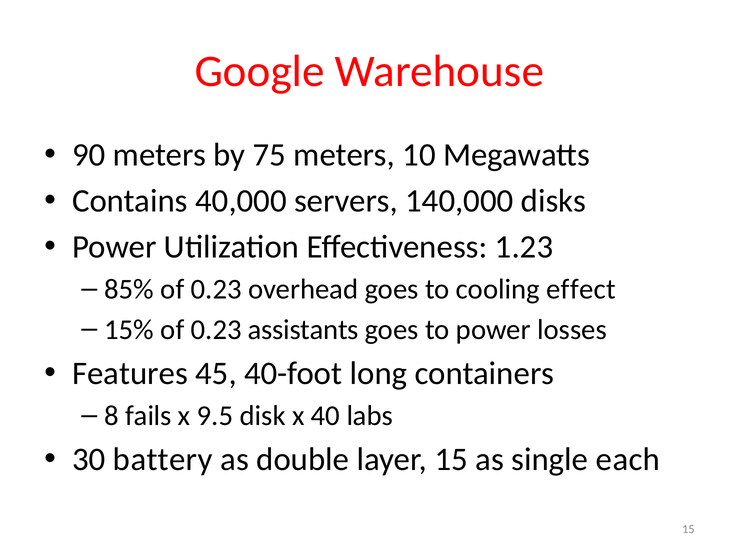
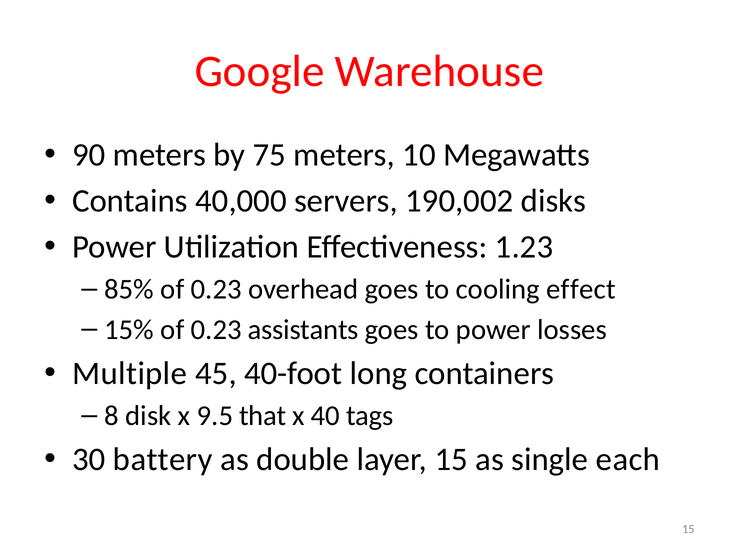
140,000: 140,000 -> 190,002
Features: Features -> Multiple
fails: fails -> disk
disk: disk -> that
labs: labs -> tags
